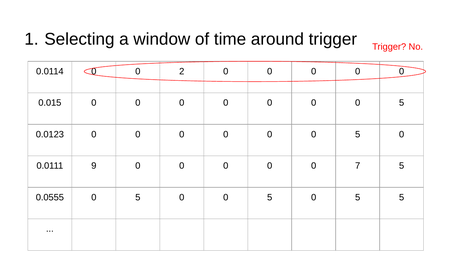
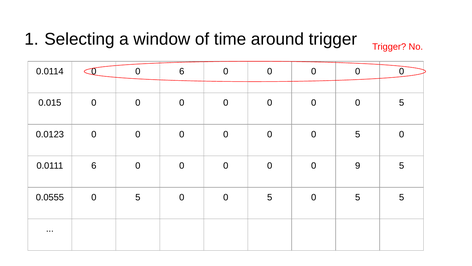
0 2: 2 -> 6
0.0111 9: 9 -> 6
7: 7 -> 9
